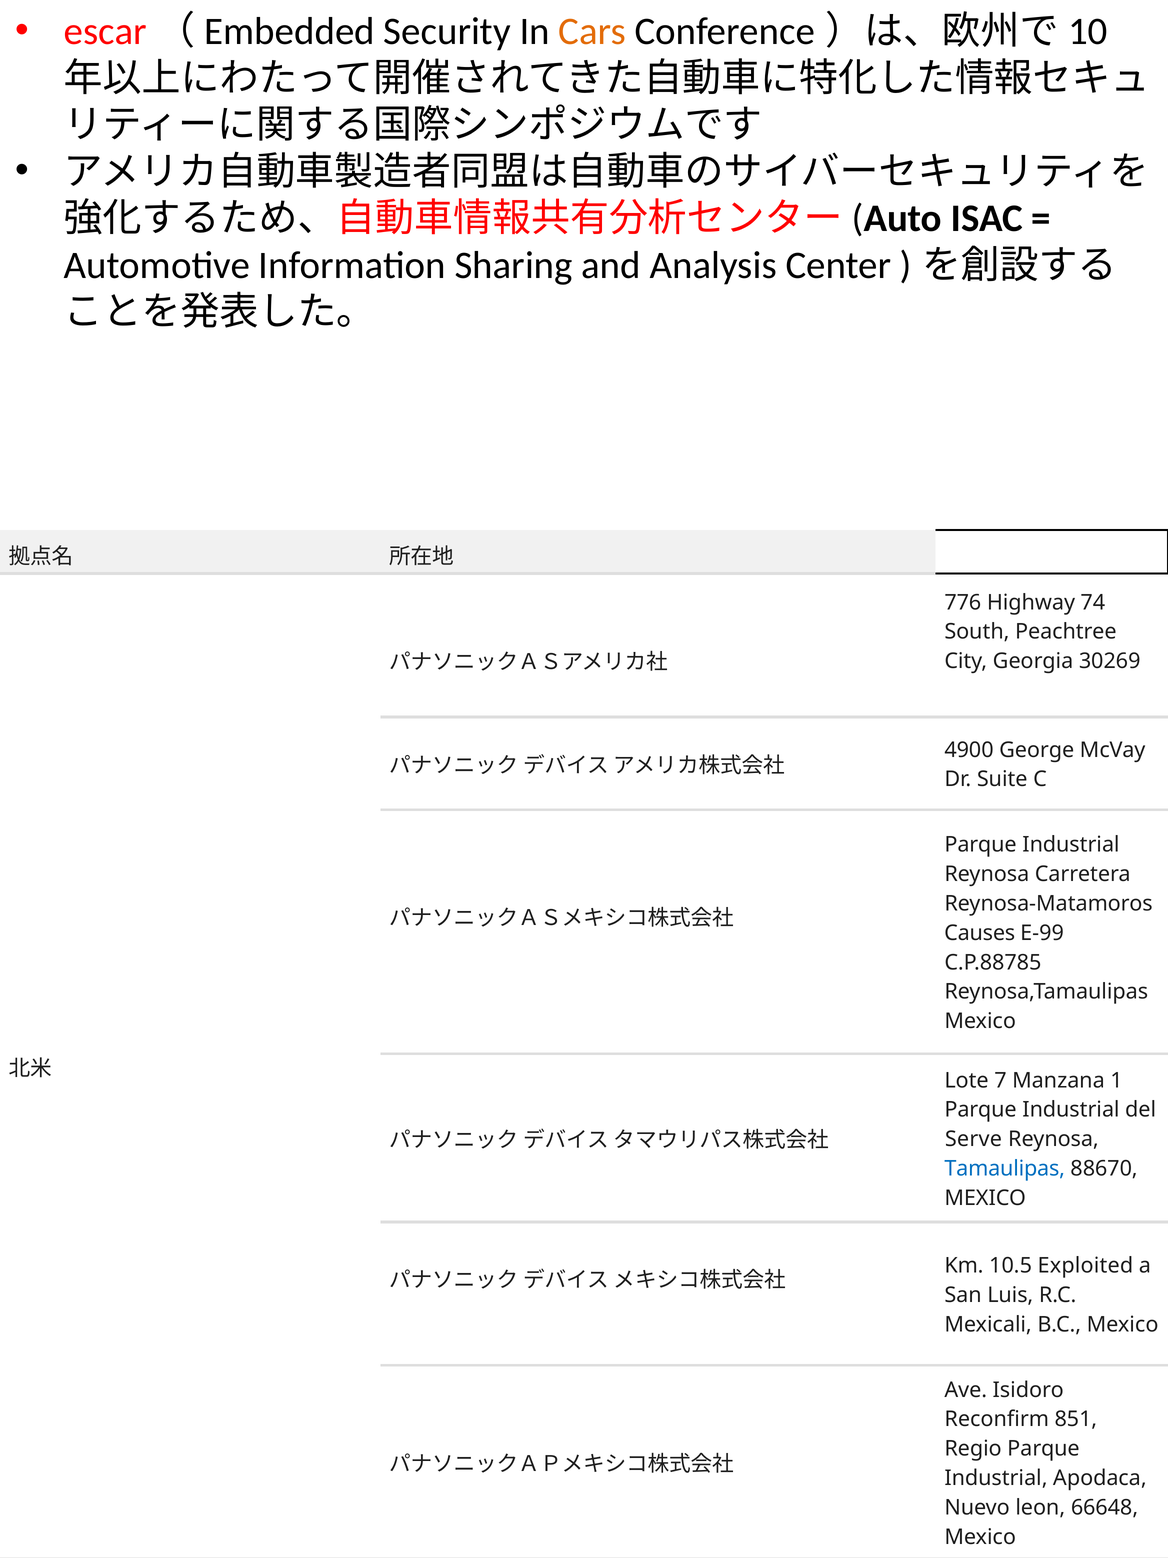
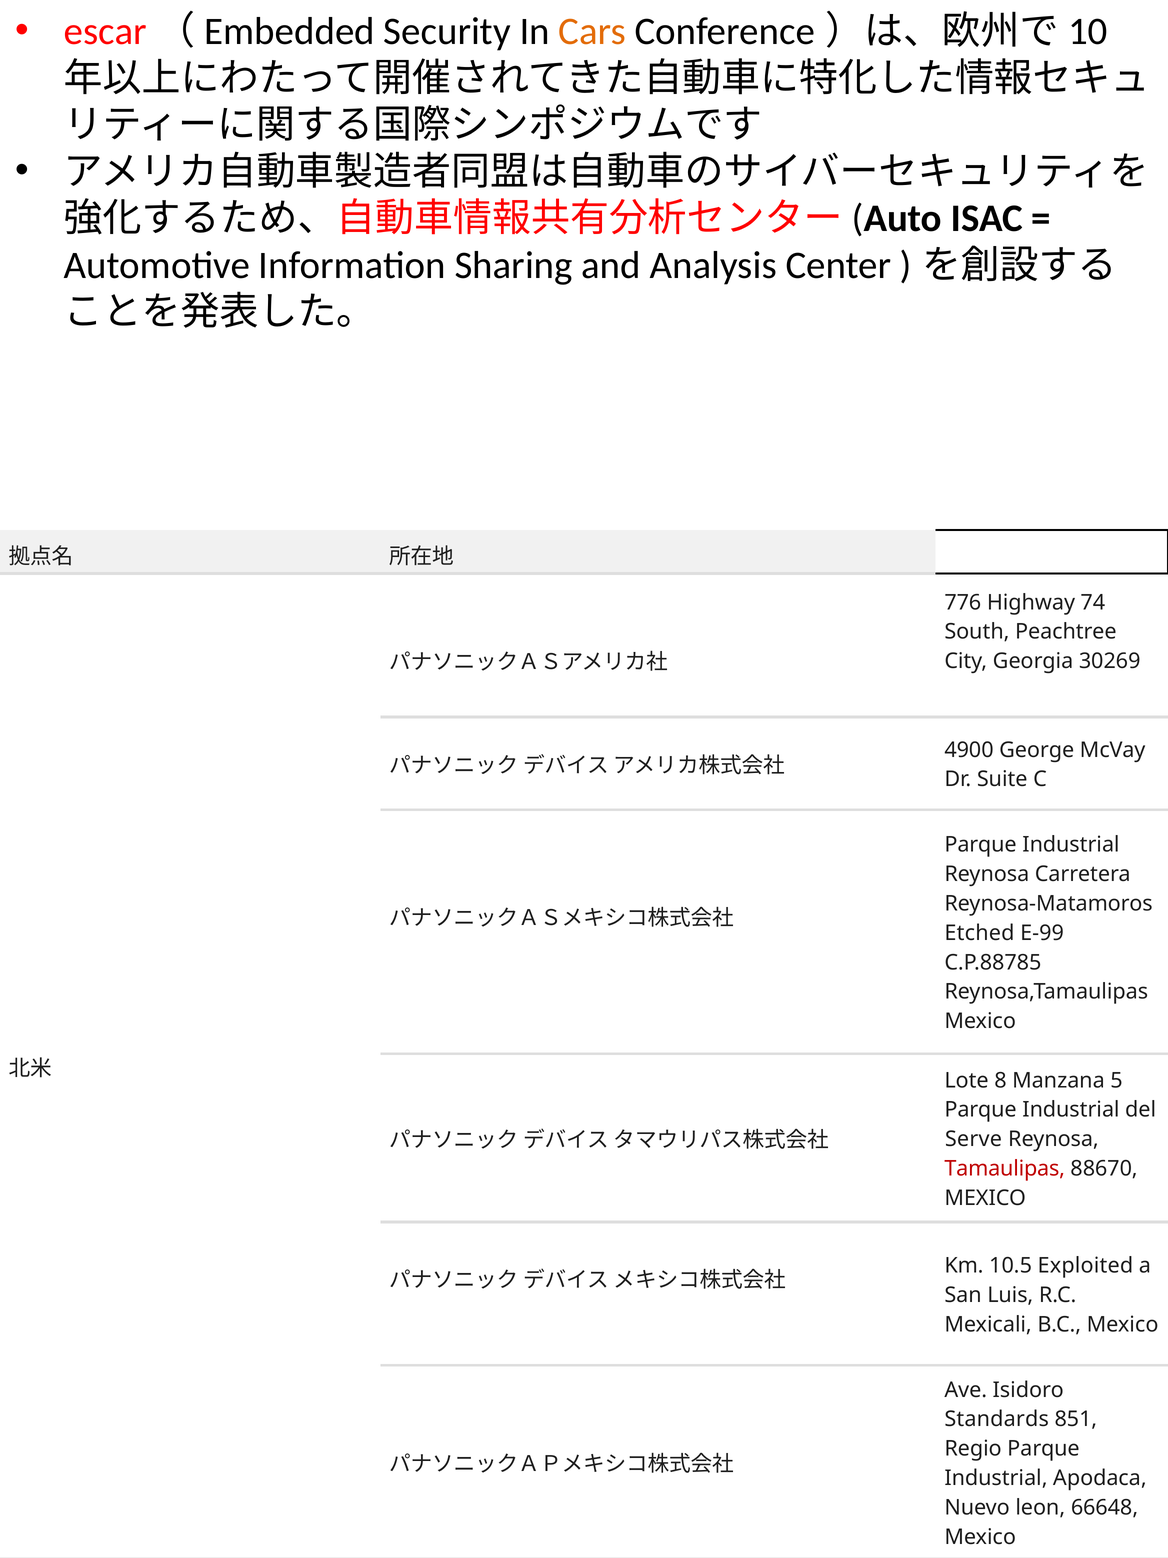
Causes: Causes -> Etched
7: 7 -> 8
1: 1 -> 5
Tamaulipas colour: blue -> red
Reconfirm: Reconfirm -> Standards
